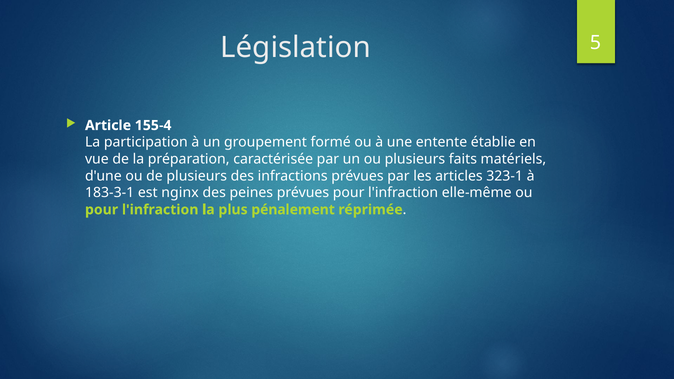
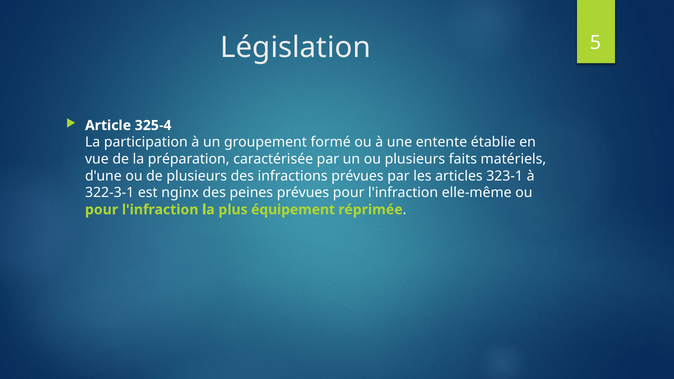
155-4: 155-4 -> 325-4
183-3-1: 183-3-1 -> 322-3-1
pénalement: pénalement -> équipement
